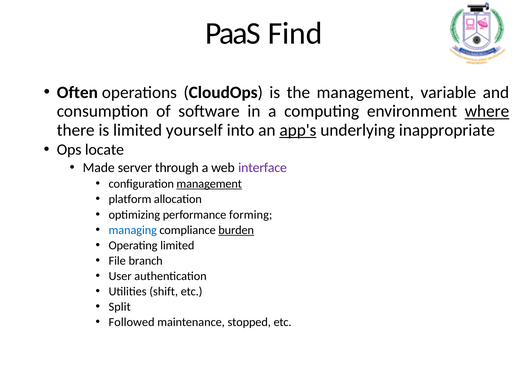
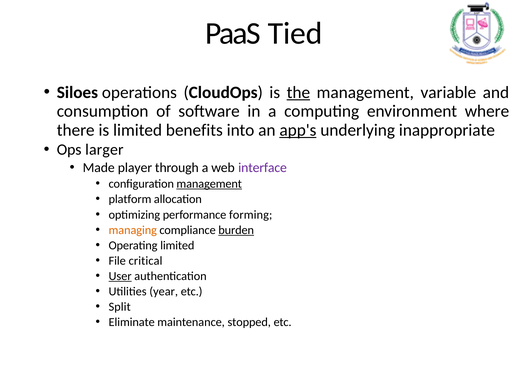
Find: Find -> Tied
Often: Often -> Siloes
the underline: none -> present
where underline: present -> none
yourself: yourself -> benefits
locate: locate -> larger
server: server -> player
managing colour: blue -> orange
branch: branch -> critical
User underline: none -> present
shift: shift -> year
Followed: Followed -> Eliminate
